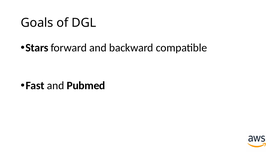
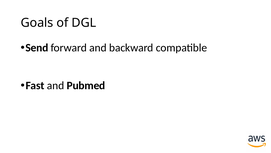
Stars: Stars -> Send
